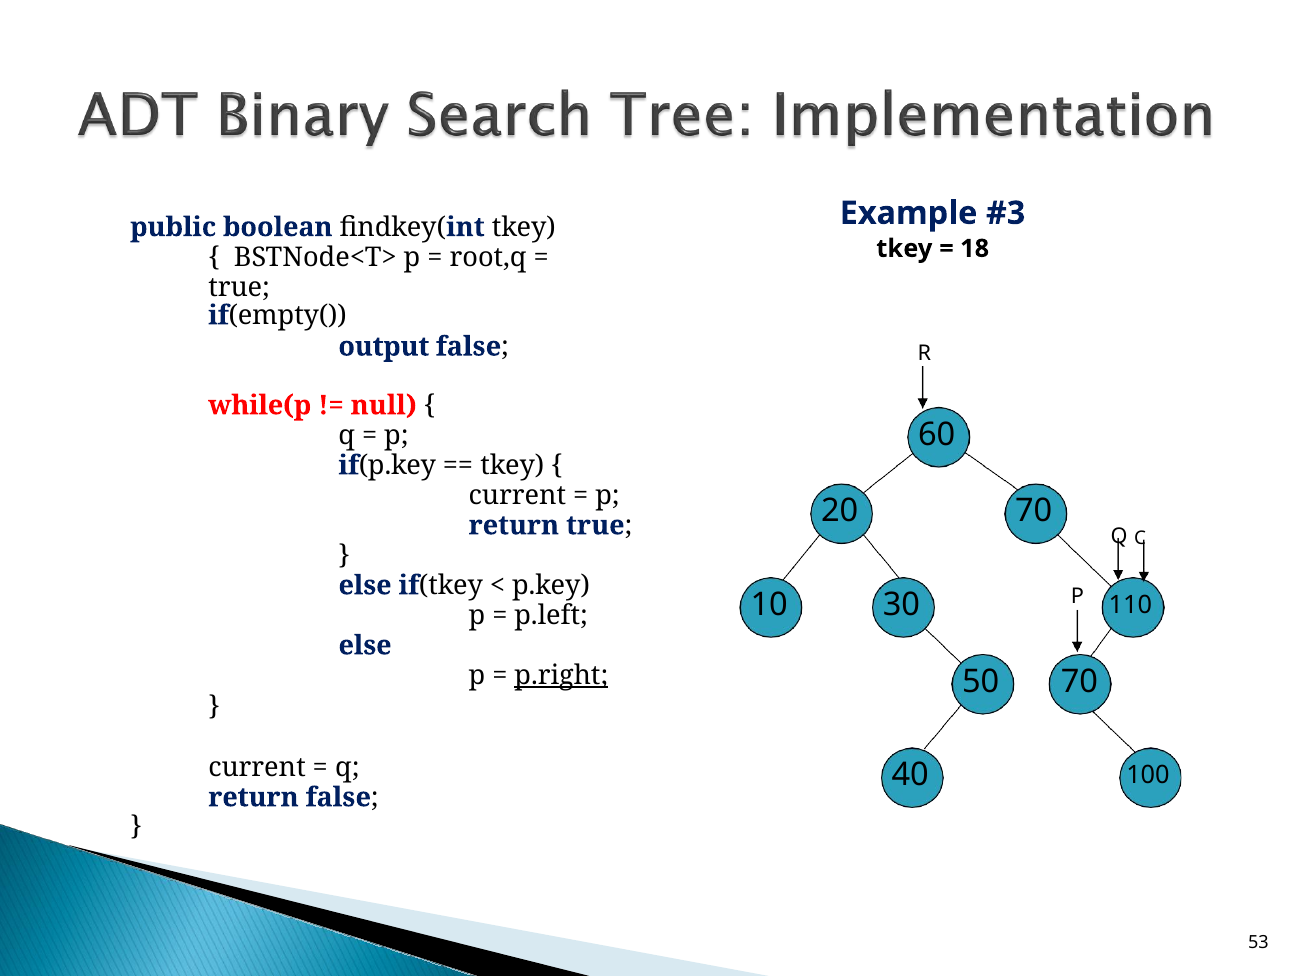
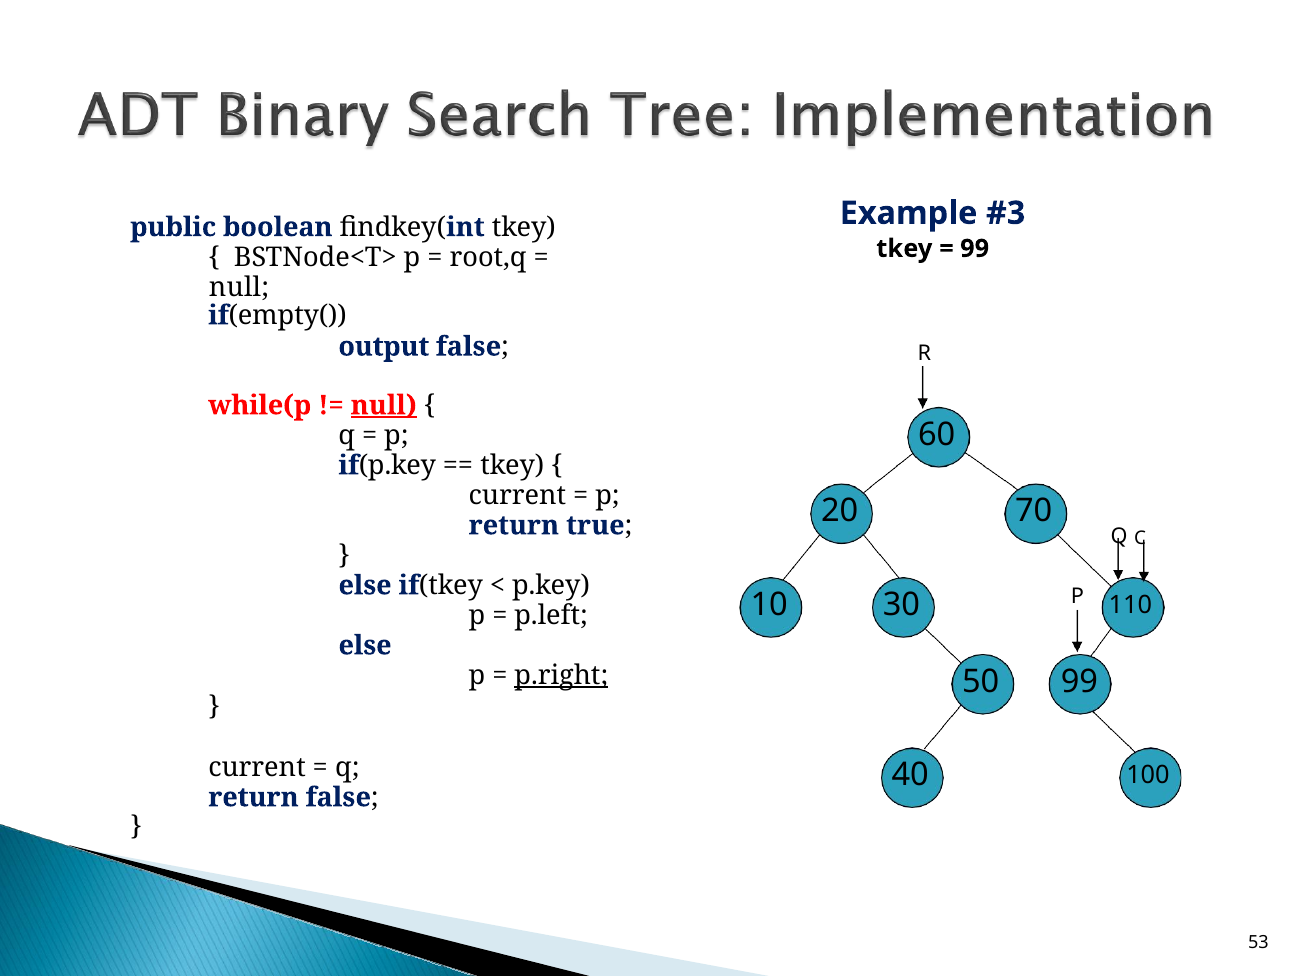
18 at (975, 249): 18 -> 99
true at (239, 287): true -> null
null at (384, 406) underline: none -> present
50 70: 70 -> 99
